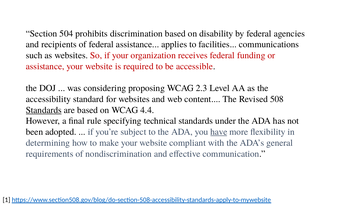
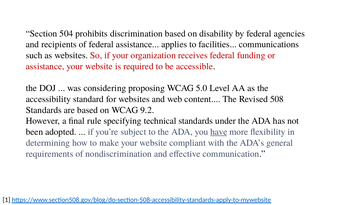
2.3: 2.3 -> 5.0
Standards at (44, 110) underline: present -> none
4.4: 4.4 -> 9.2
